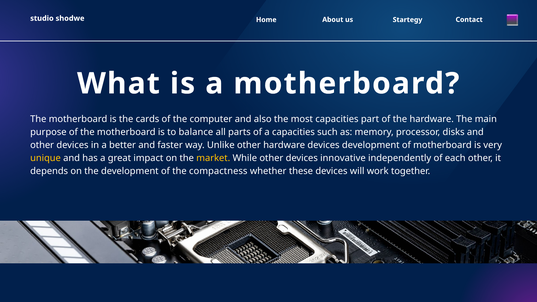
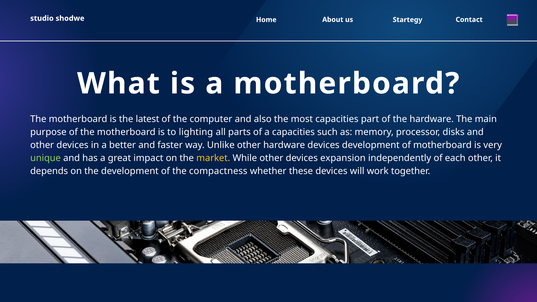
cards: cards -> latest
balance: balance -> lighting
unique colour: yellow -> light green
innovative: innovative -> expansion
